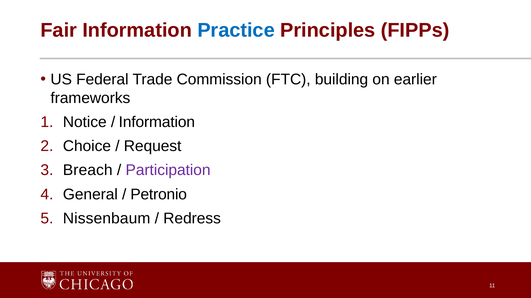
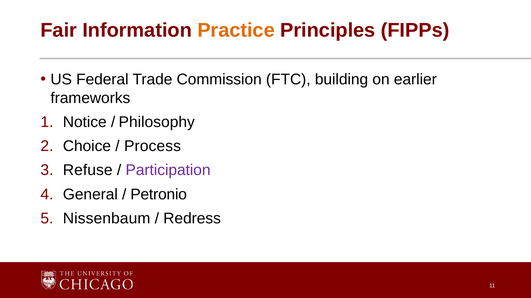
Practice colour: blue -> orange
Information at (157, 122): Information -> Philosophy
Request: Request -> Process
Breach: Breach -> Refuse
